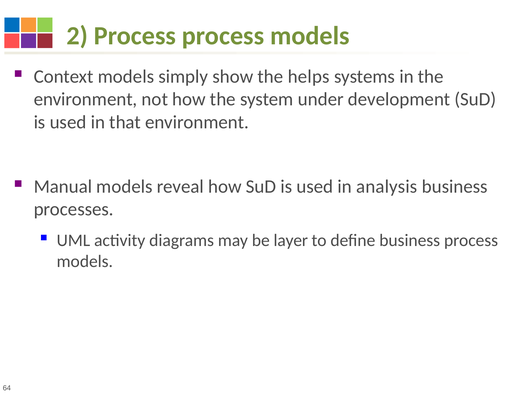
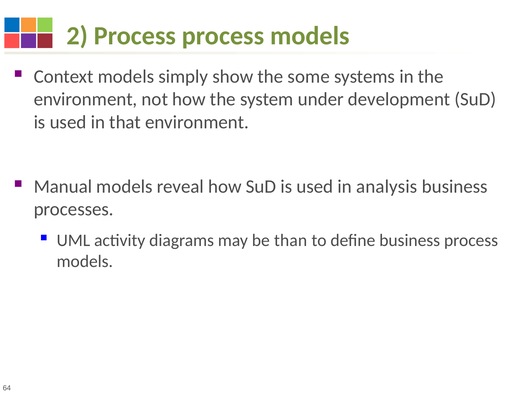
helps: helps -> some
layer: layer -> than
